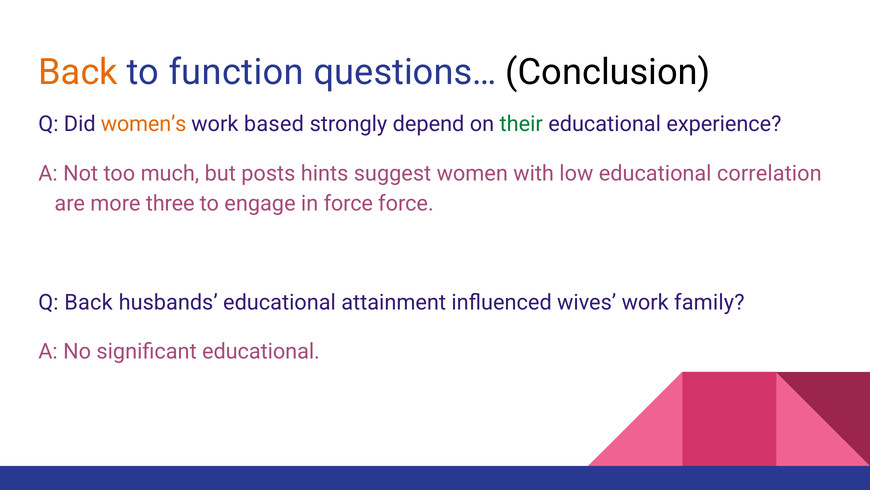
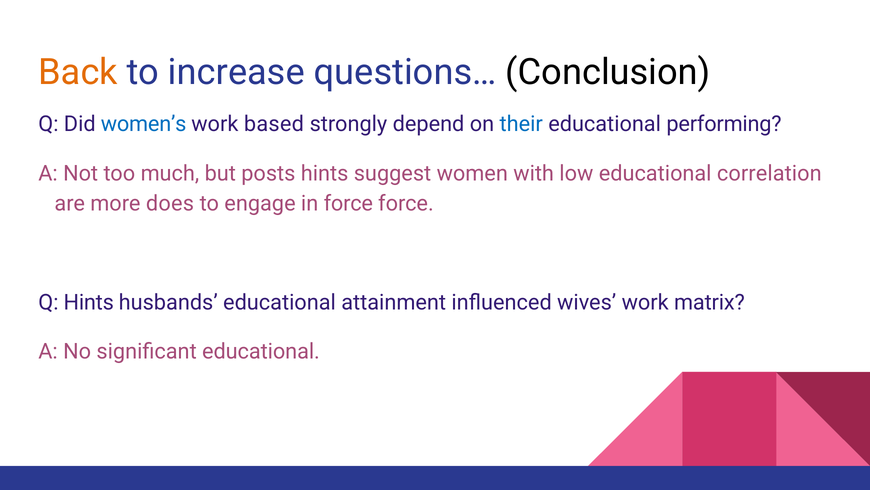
function: function -> increase
women’s colour: orange -> blue
their colour: green -> blue
experience: experience -> performing
three: three -> does
Q Back: Back -> Hints
family: family -> matrix
